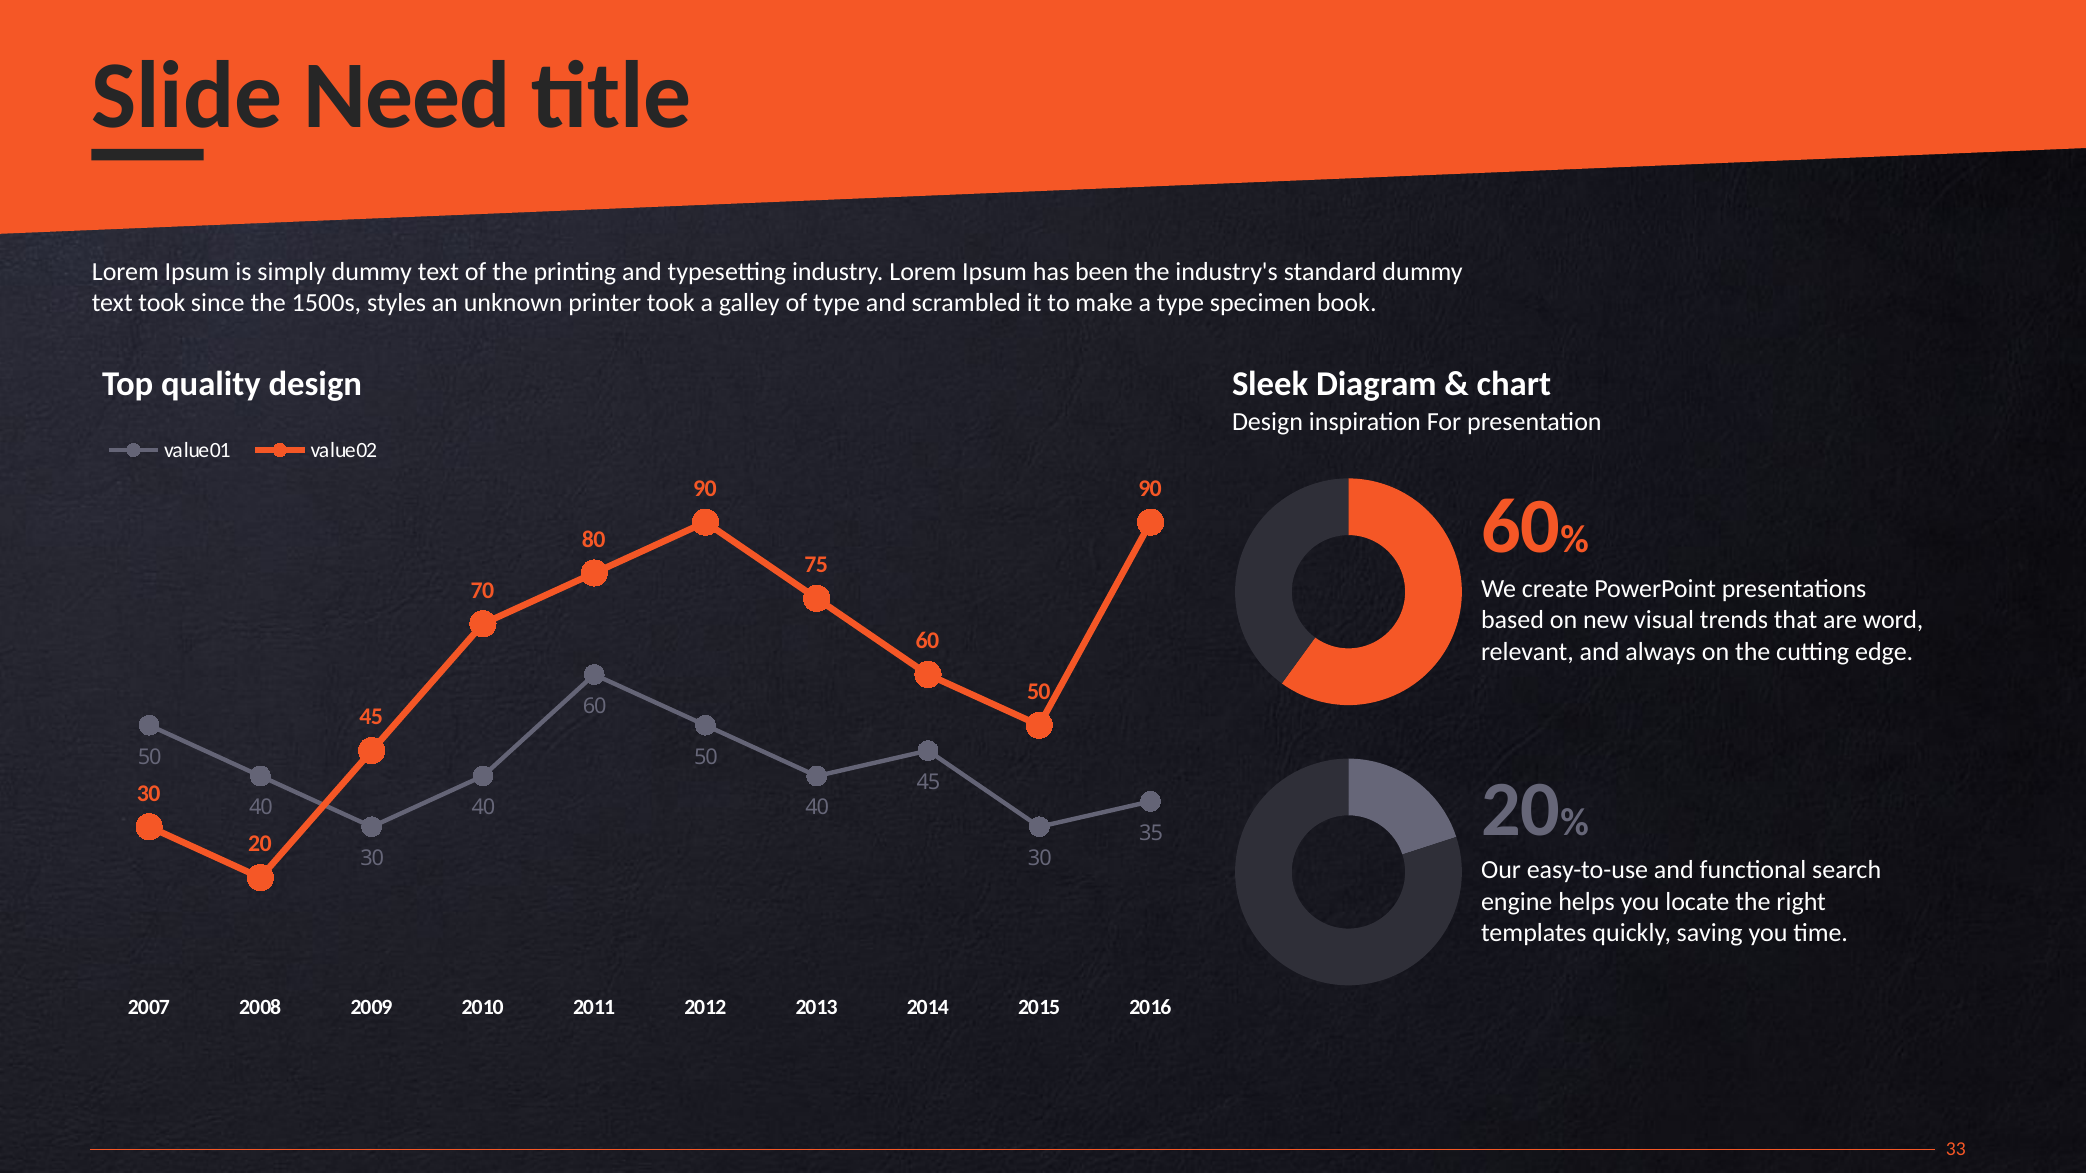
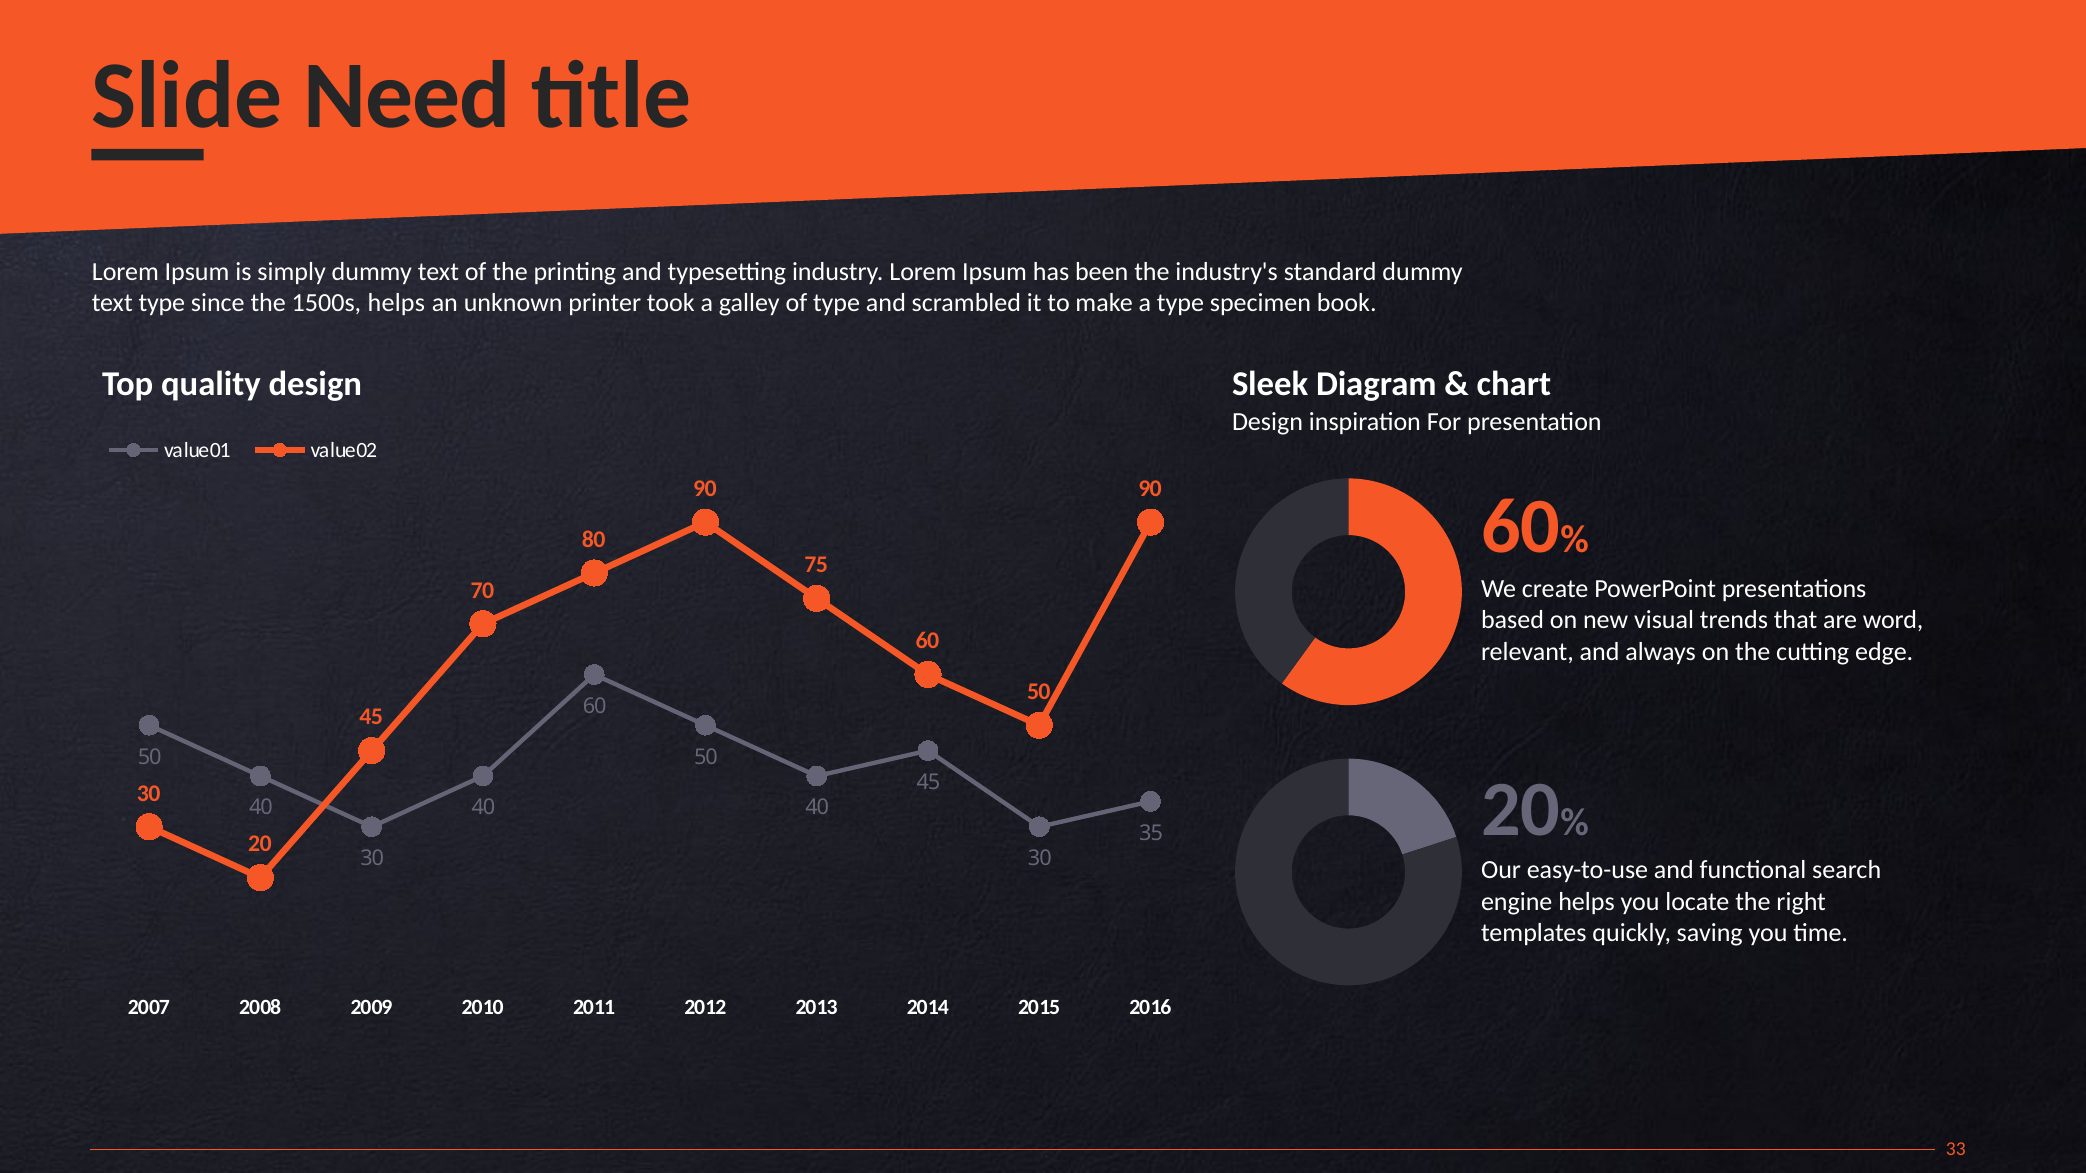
text took: took -> type
1500s styles: styles -> helps
